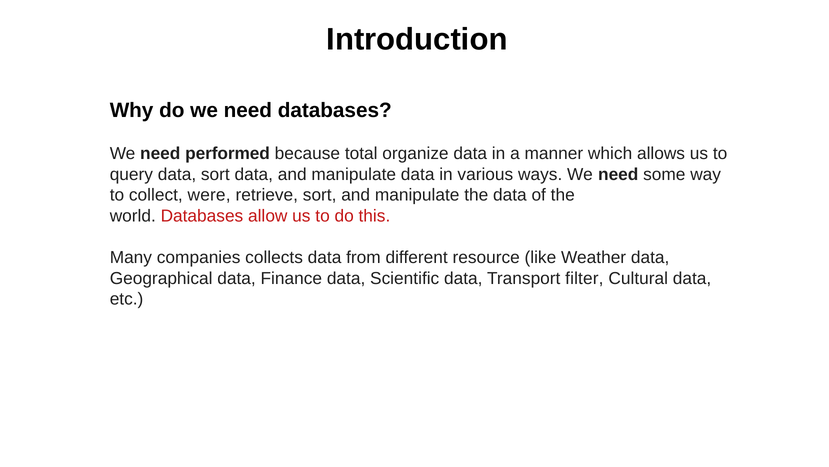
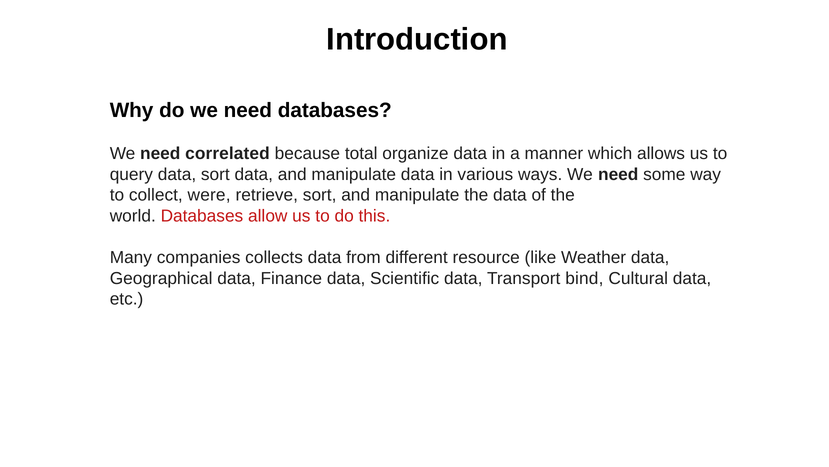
performed: performed -> correlated
filter: filter -> bind
